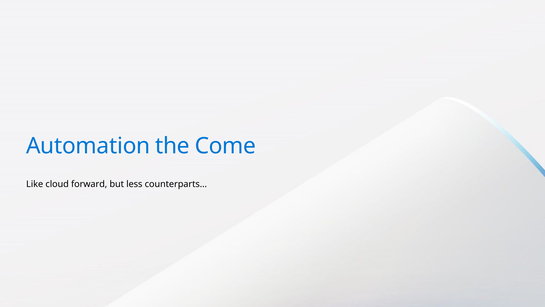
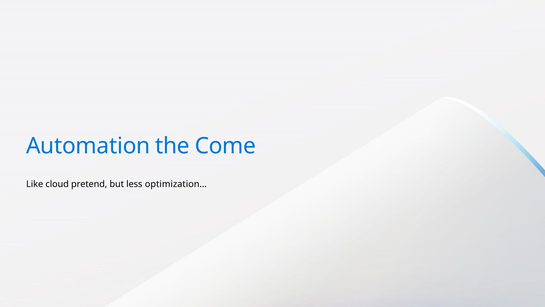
forward: forward -> pretend
counterparts…: counterparts… -> optimization…
